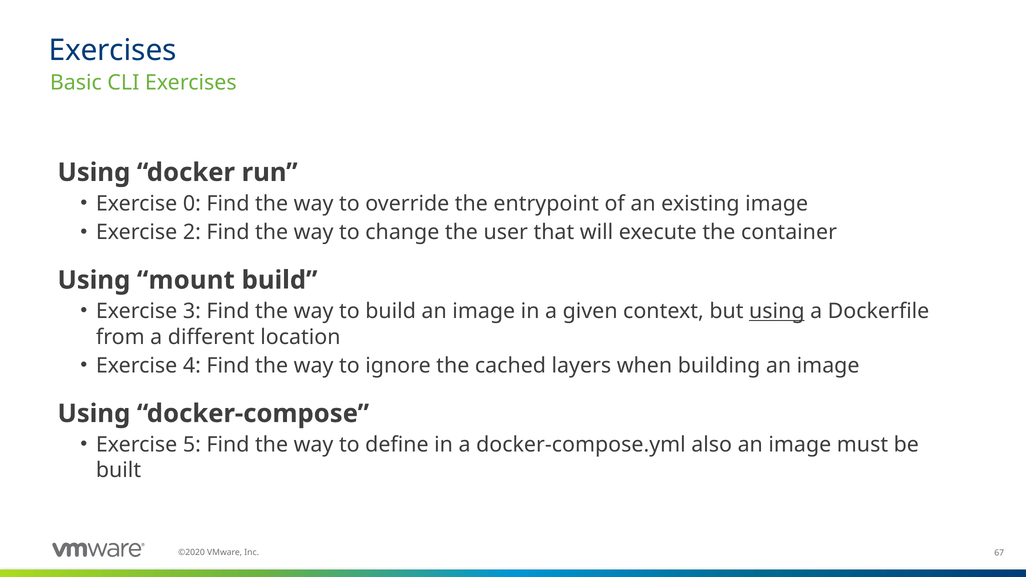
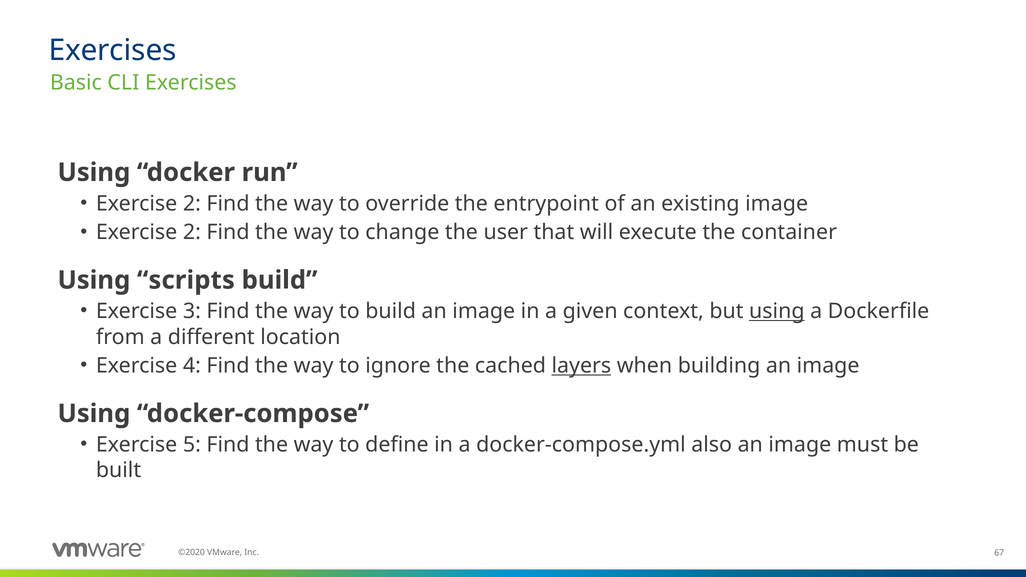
0 at (192, 204): 0 -> 2
mount: mount -> scripts
layers underline: none -> present
